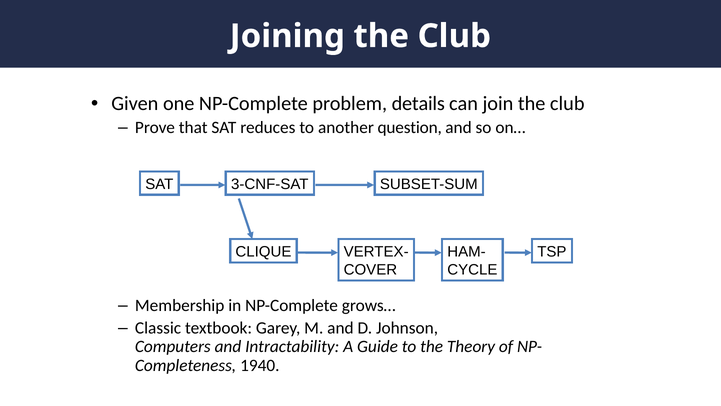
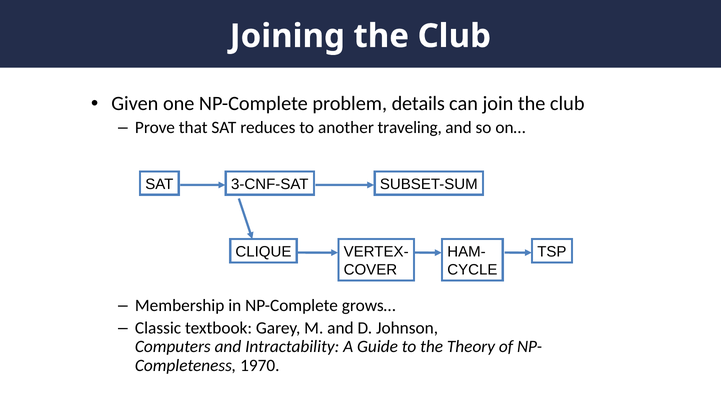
question: question -> traveling
1940: 1940 -> 1970
